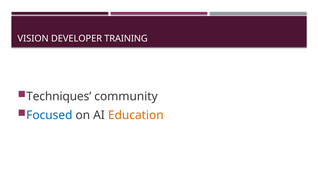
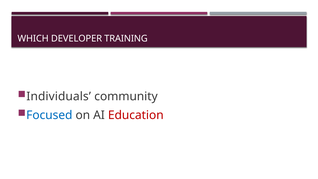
VISION: VISION -> WHICH
Techniques: Techniques -> Individuals
Education colour: orange -> red
